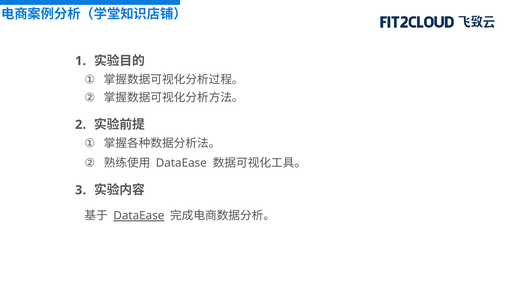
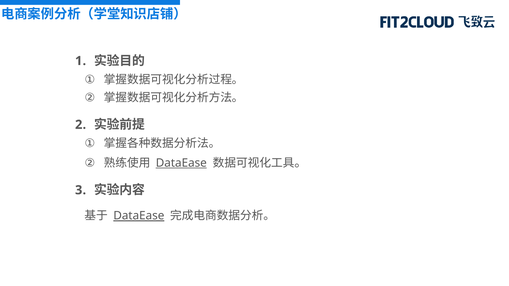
DataEase at (181, 163) underline: none -> present
